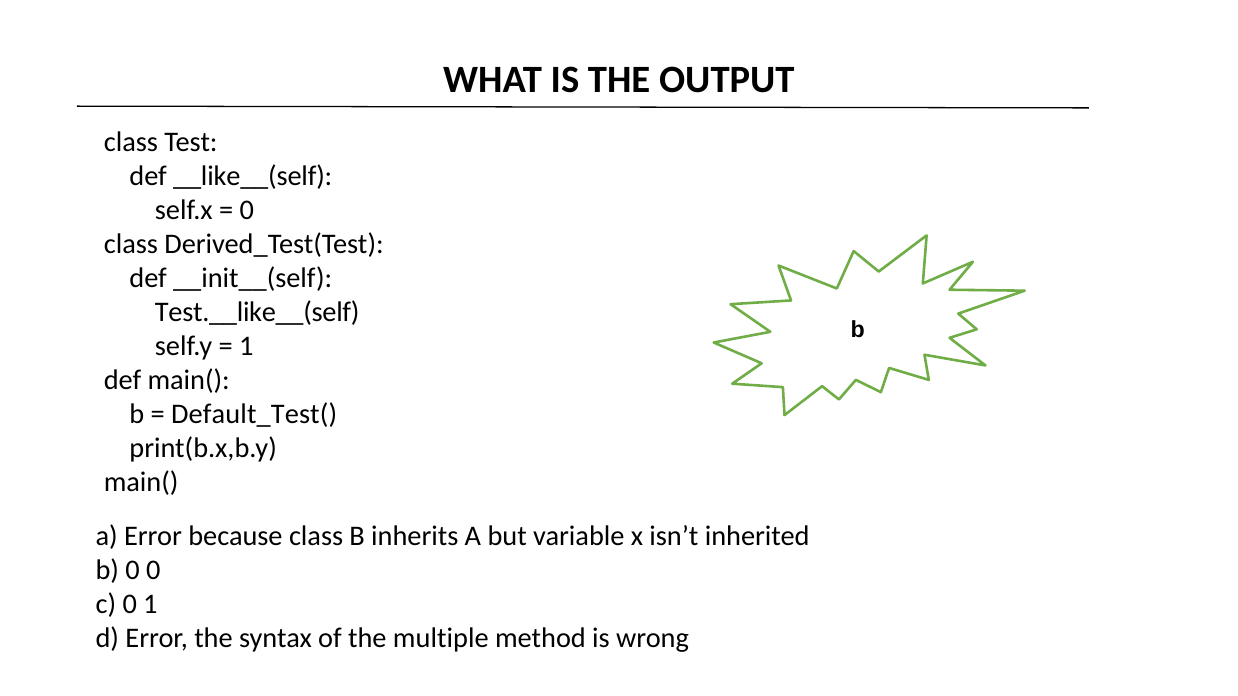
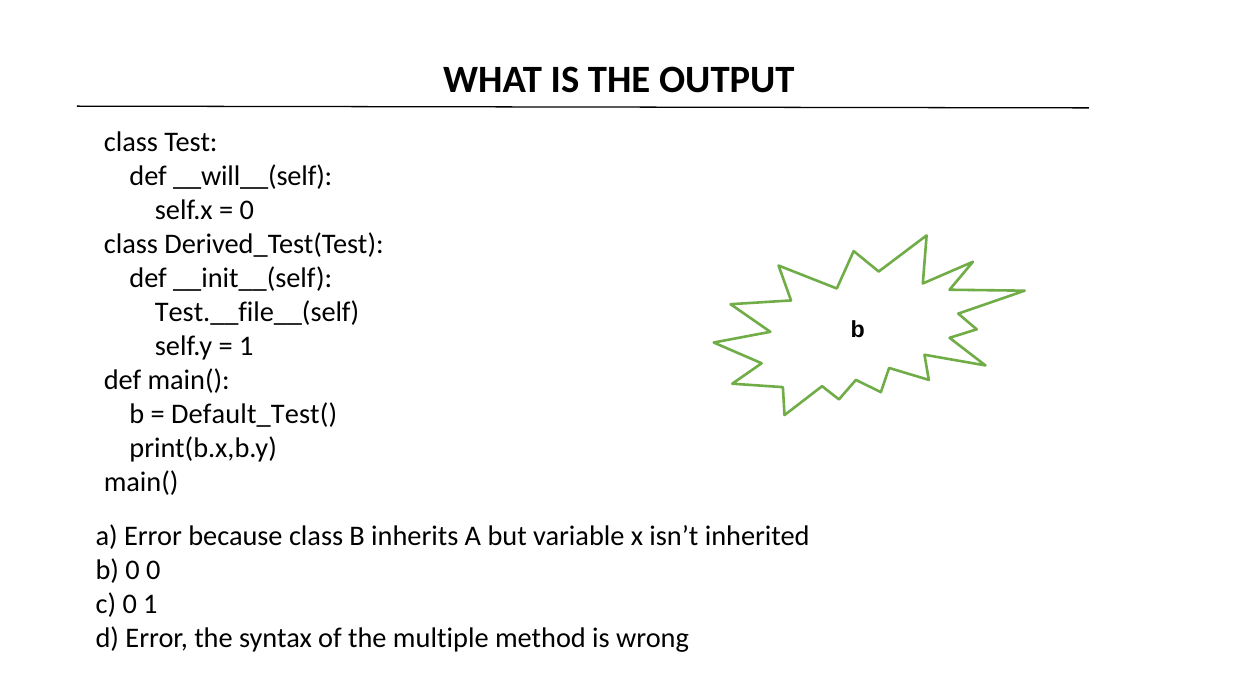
__like__(self: __like__(self -> __will__(self
Test.__like__(self: Test.__like__(self -> Test.__file__(self
